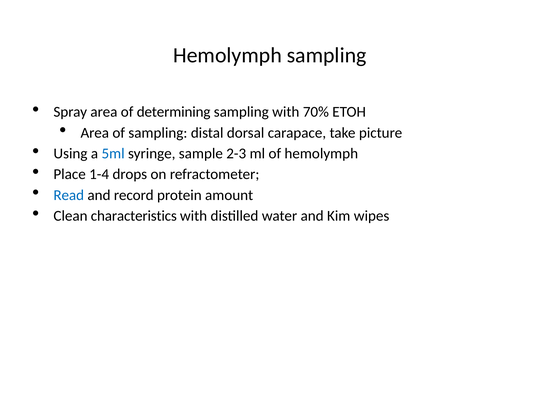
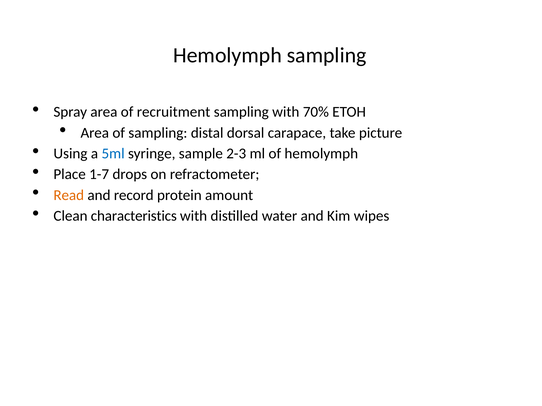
determining: determining -> recruitment
1-4: 1-4 -> 1-7
Read colour: blue -> orange
